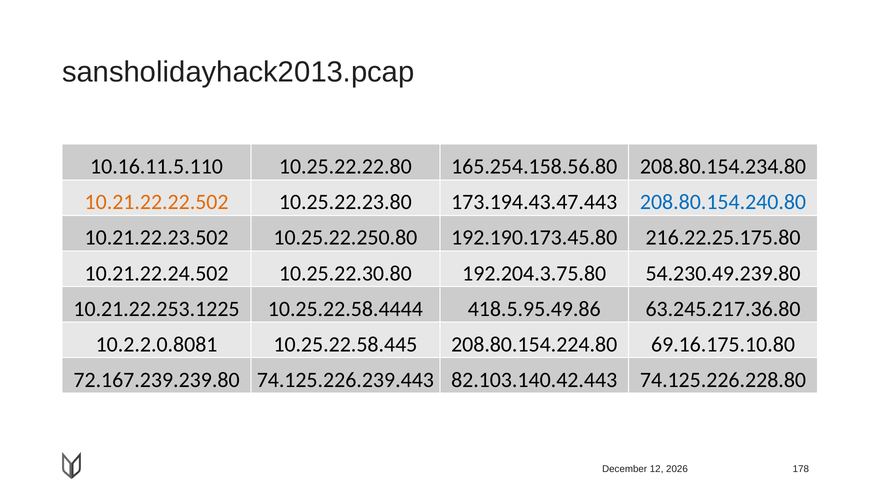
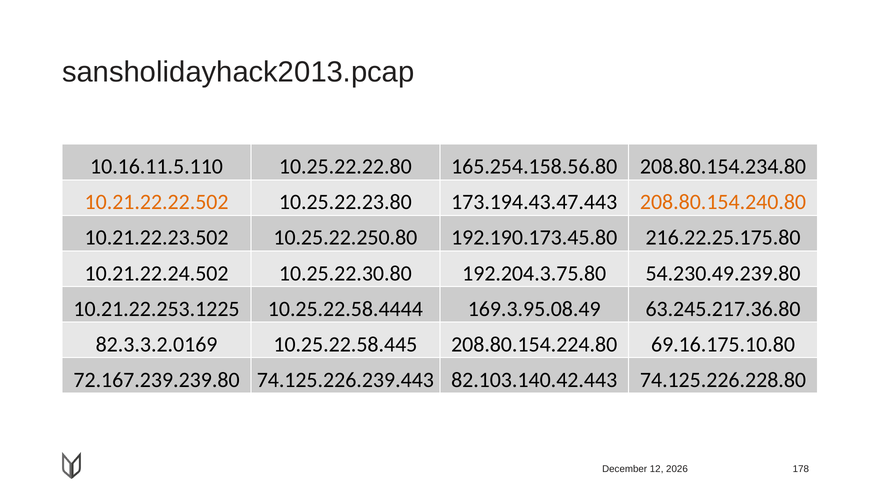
208.80.154.240.80 colour: blue -> orange
418.5.95.49.86: 418.5.95.49.86 -> 169.3.95.08.49
10.2.2.0.8081: 10.2.2.0.8081 -> 82.3.3.2.0169
